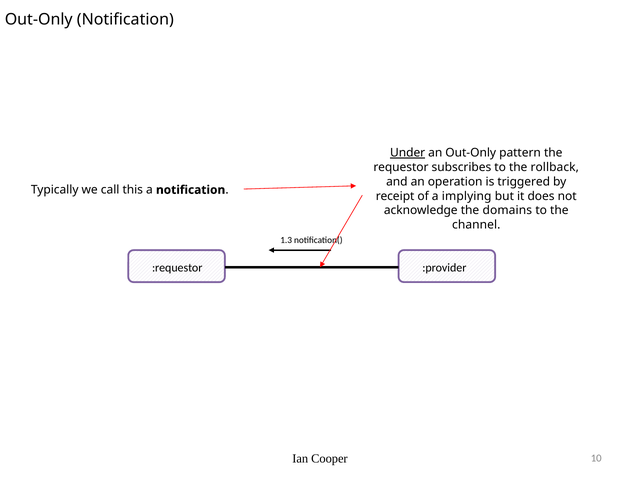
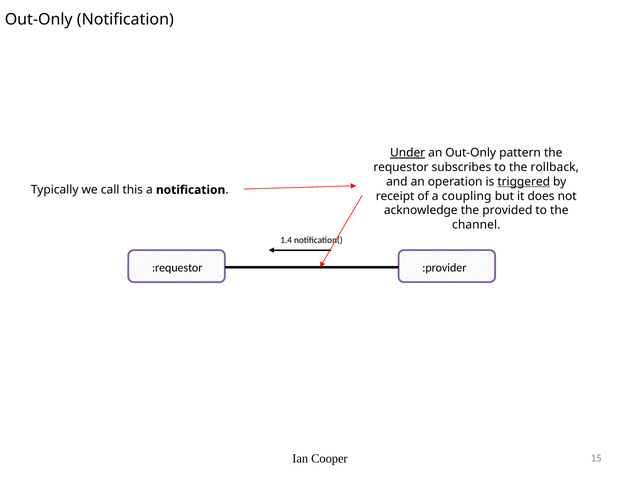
triggered underline: none -> present
implying: implying -> coupling
domains: domains -> provided
1.3: 1.3 -> 1.4
10: 10 -> 15
